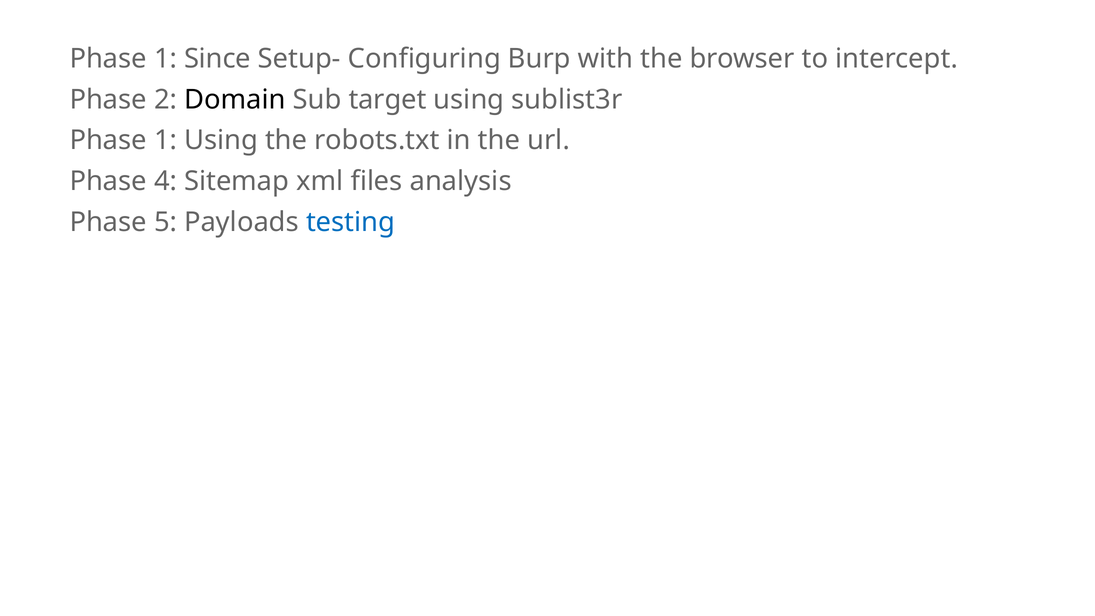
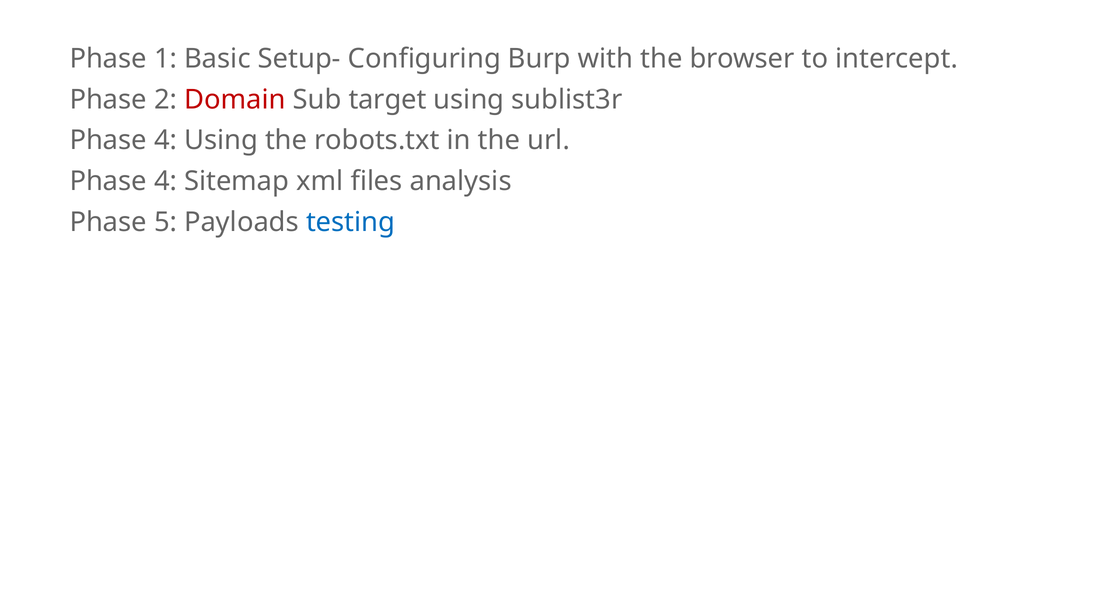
Since: Since -> Basic
Domain colour: black -> red
1 at (165, 140): 1 -> 4
